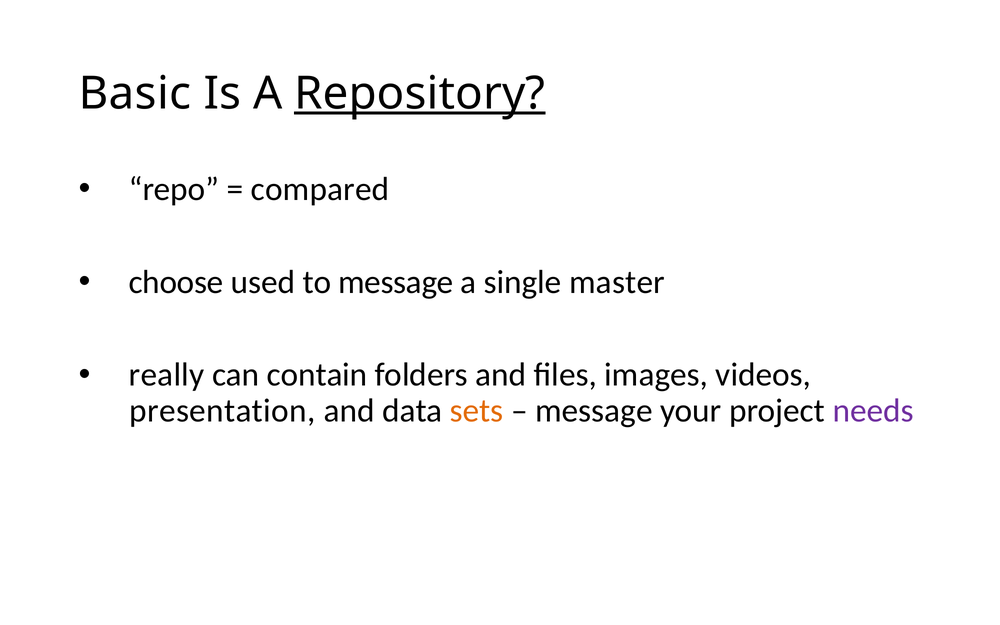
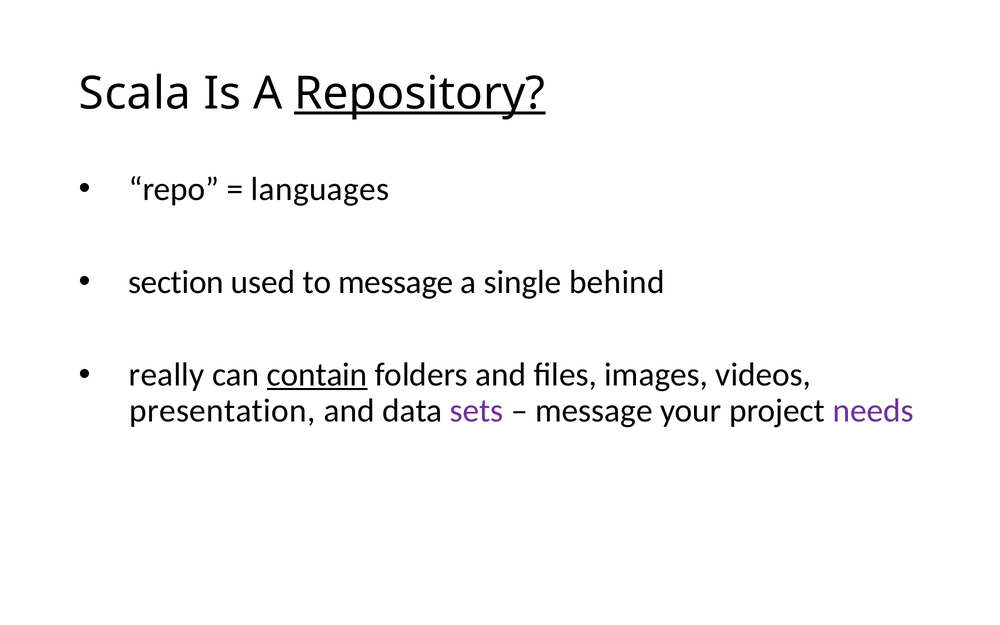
Basic: Basic -> Scala
compared: compared -> languages
choose: choose -> section
master: master -> behind
contain underline: none -> present
sets colour: orange -> purple
